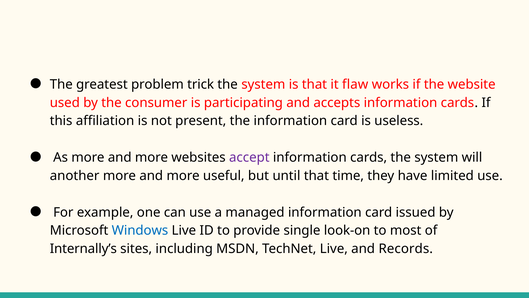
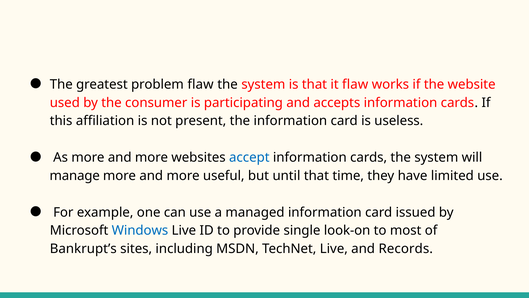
problem trick: trick -> flaw
accept colour: purple -> blue
another: another -> manage
Internally’s: Internally’s -> Bankrupt’s
